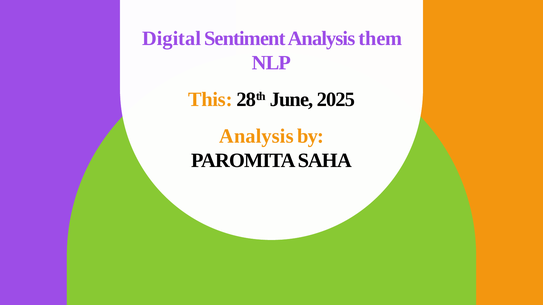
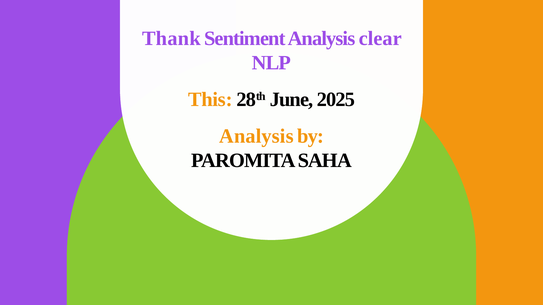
Digital: Digital -> Thank
them: them -> clear
